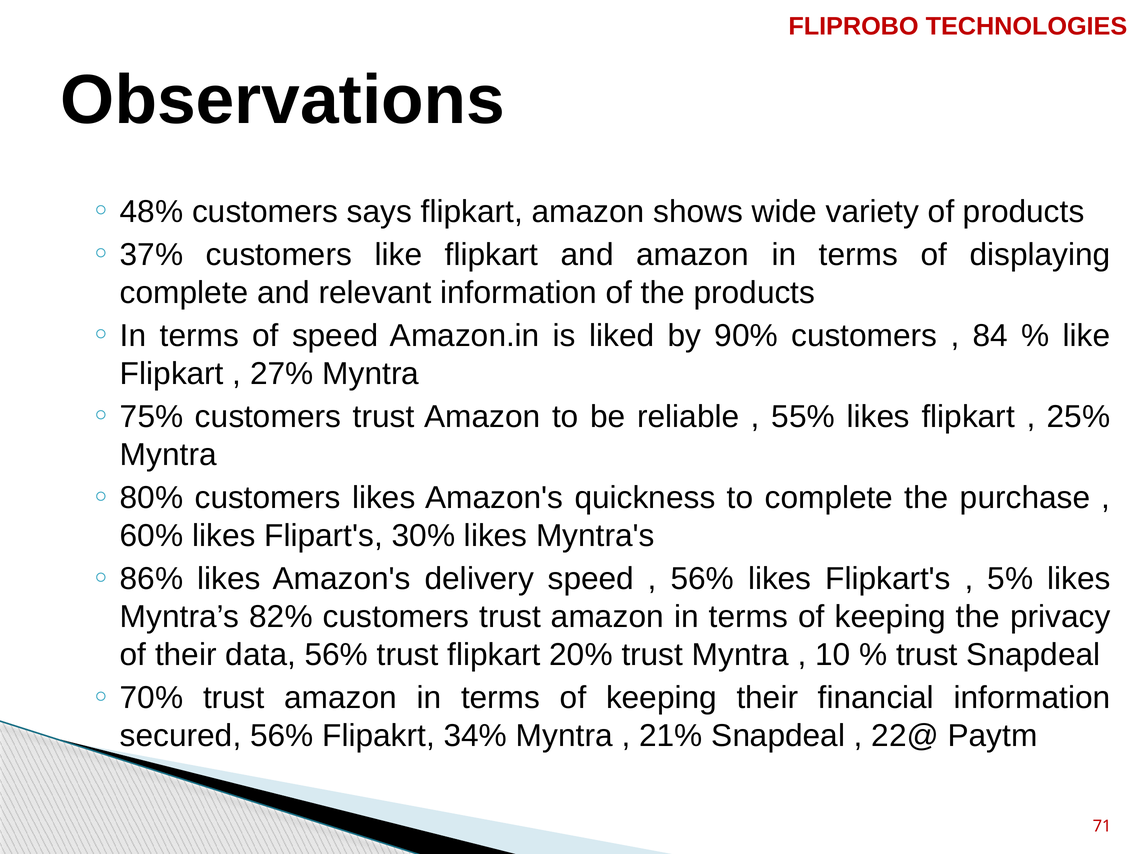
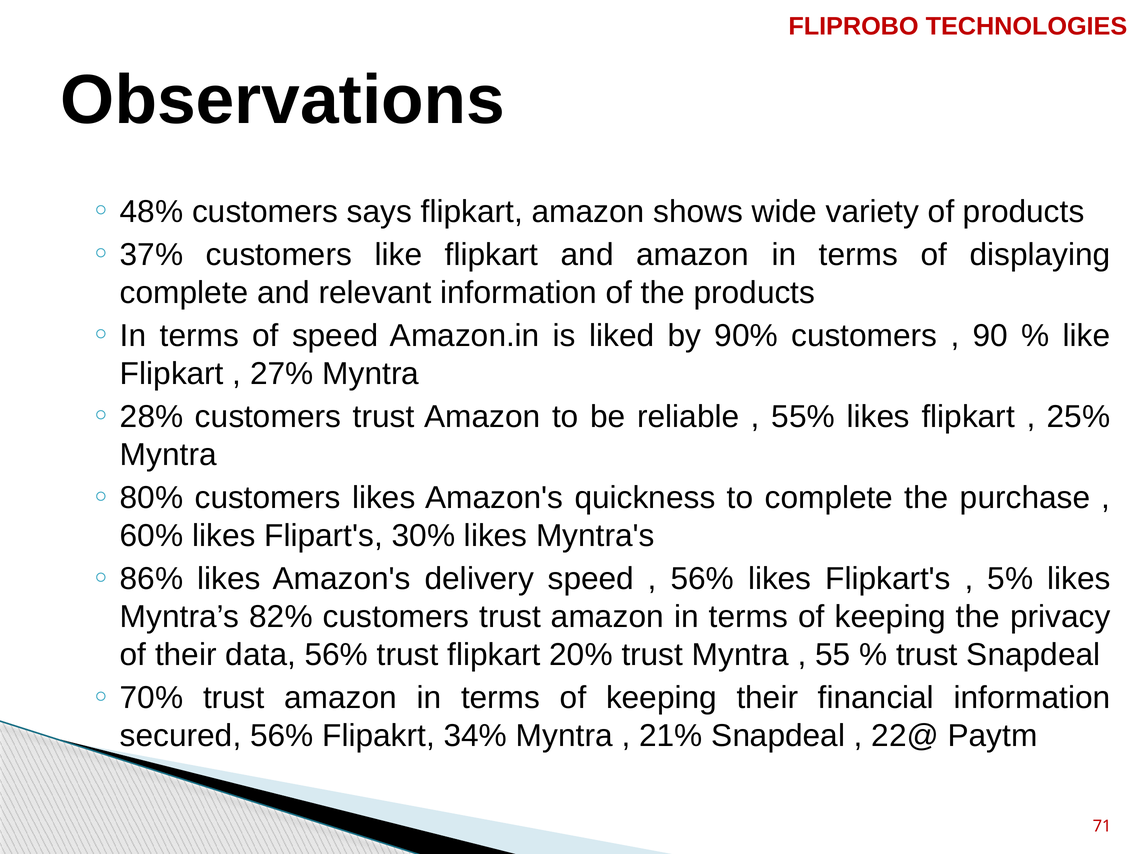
84: 84 -> 90
75%: 75% -> 28%
10: 10 -> 55
